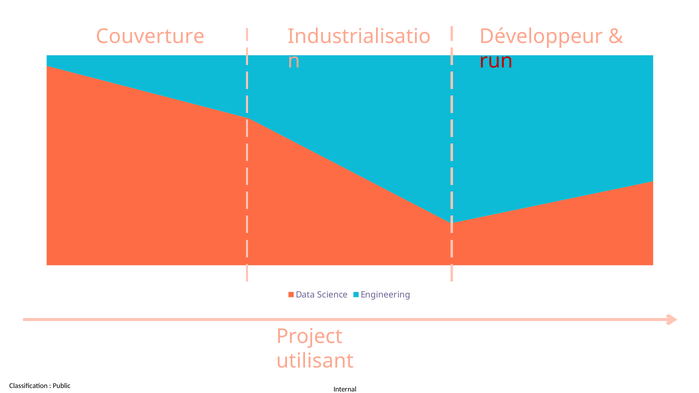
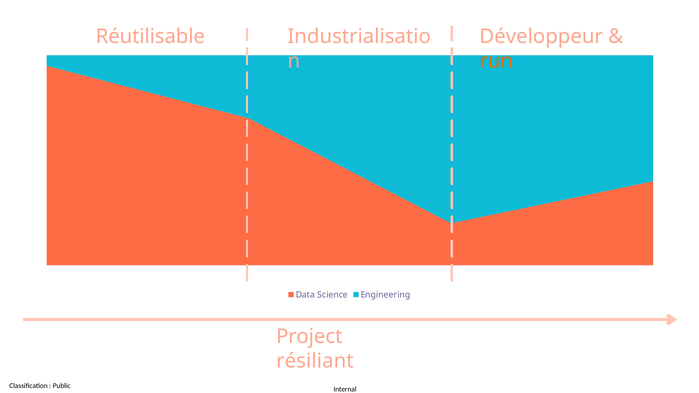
Couverture: Couverture -> Réutilisable
run colour: red -> orange
utilisant: utilisant -> résiliant
